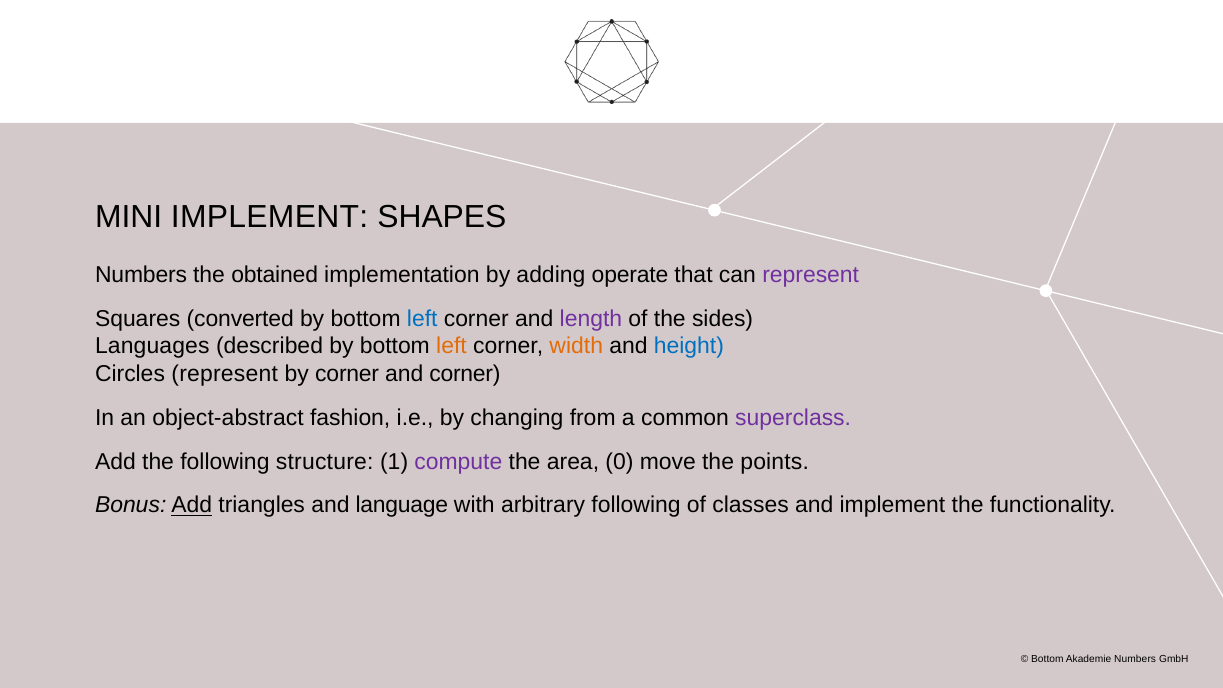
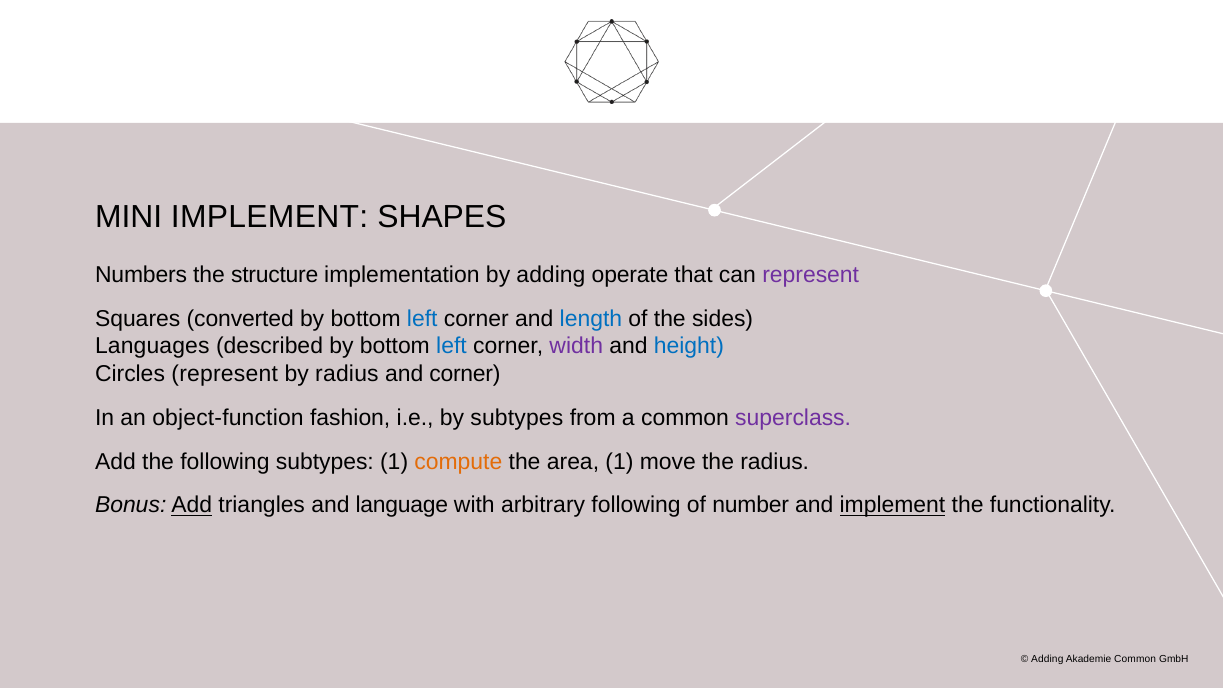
obtained: obtained -> structure
length colour: purple -> blue
left at (451, 346) colour: orange -> blue
width colour: orange -> purple
by corner: corner -> radius
object-abstract: object-abstract -> object-function
by changing: changing -> subtypes
following structure: structure -> subtypes
compute colour: purple -> orange
area 0: 0 -> 1
the points: points -> radius
classes: classes -> number
implement at (892, 505) underline: none -> present
Bottom at (1047, 659): Bottom -> Adding
Akademie Numbers: Numbers -> Common
